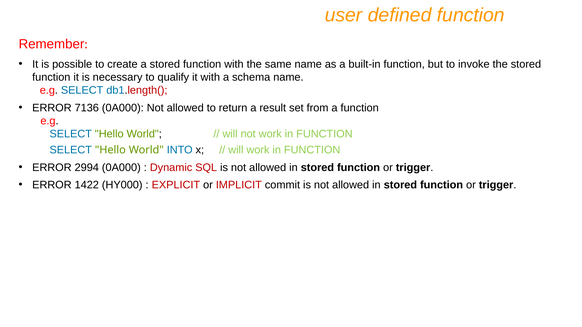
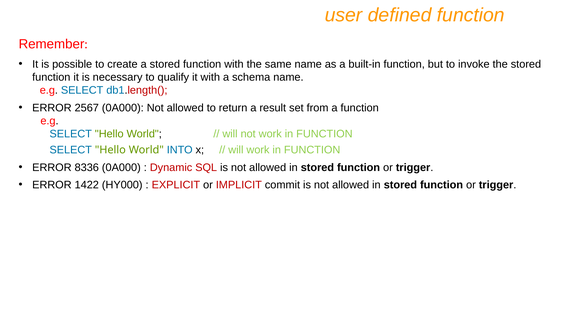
7136: 7136 -> 2567
2994: 2994 -> 8336
